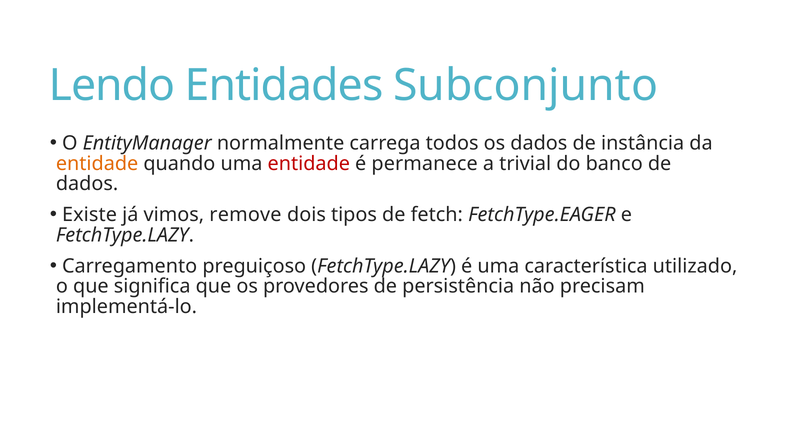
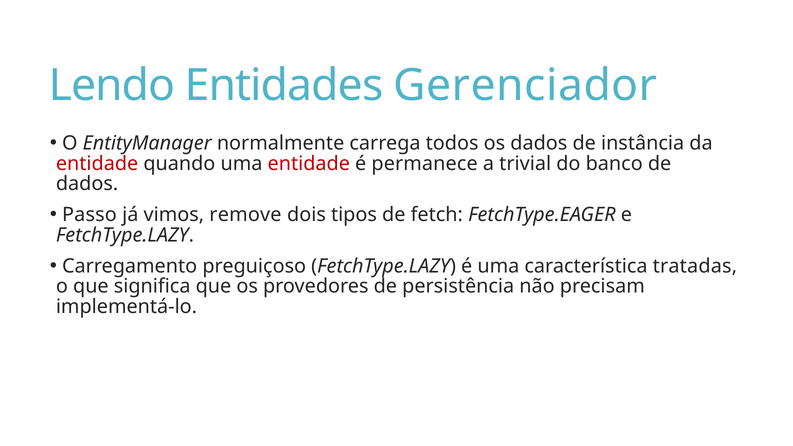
Subconjunto: Subconjunto -> Gerenciador
entidade at (97, 164) colour: orange -> red
Existe: Existe -> Passo
utilizado: utilizado -> tratadas
